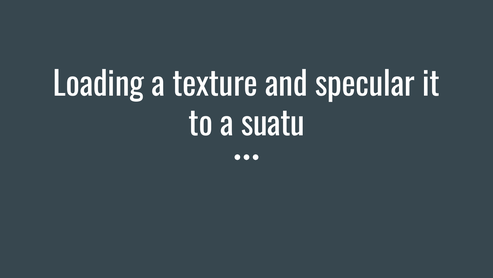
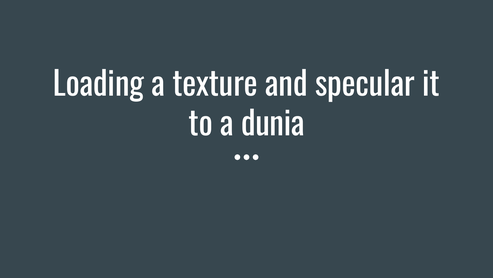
suatu: suatu -> dunia
